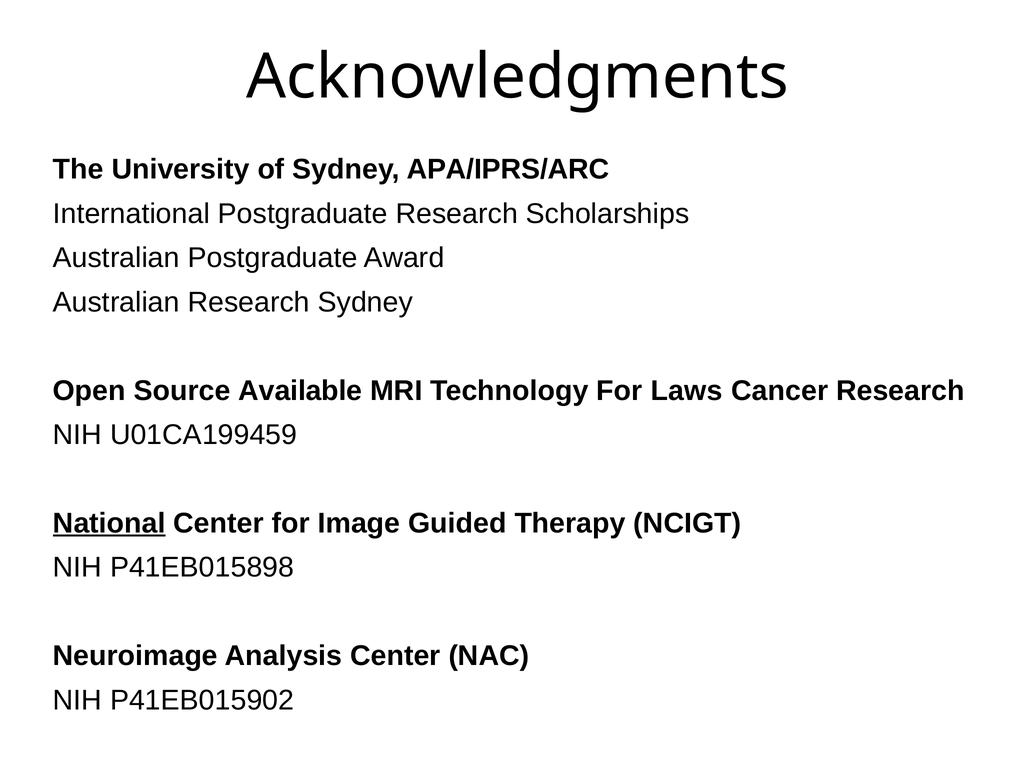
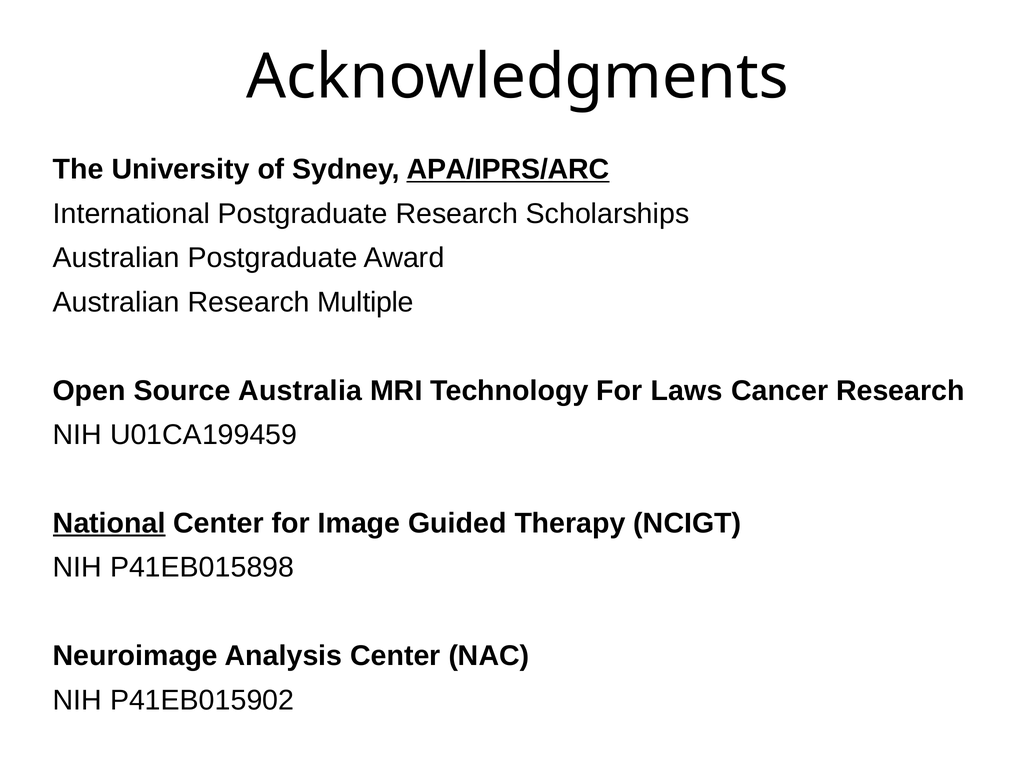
APA/IPRS/ARC underline: none -> present
Research Sydney: Sydney -> Multiple
Available: Available -> Australia
